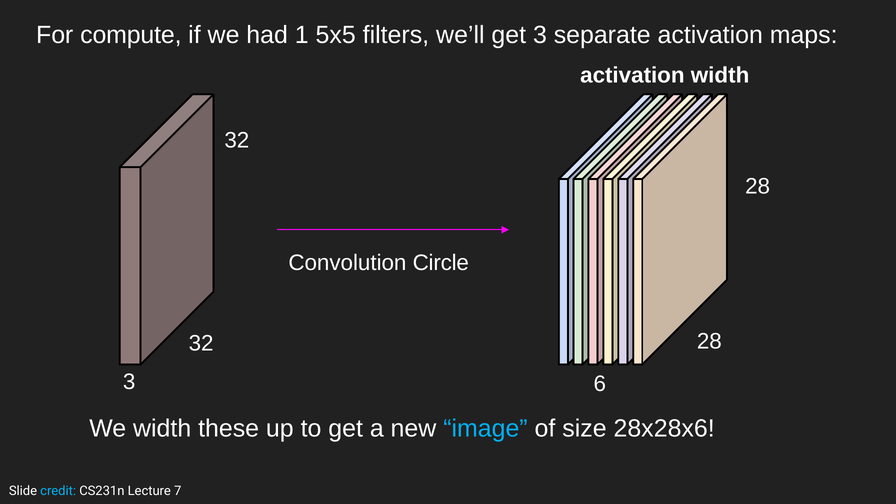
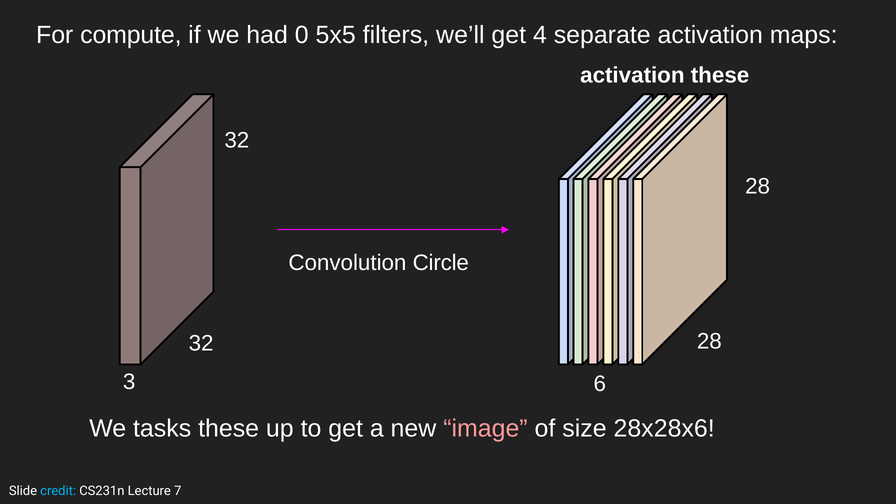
1: 1 -> 0
get 3: 3 -> 4
activation width: width -> these
We width: width -> tasks
image colour: light blue -> pink
